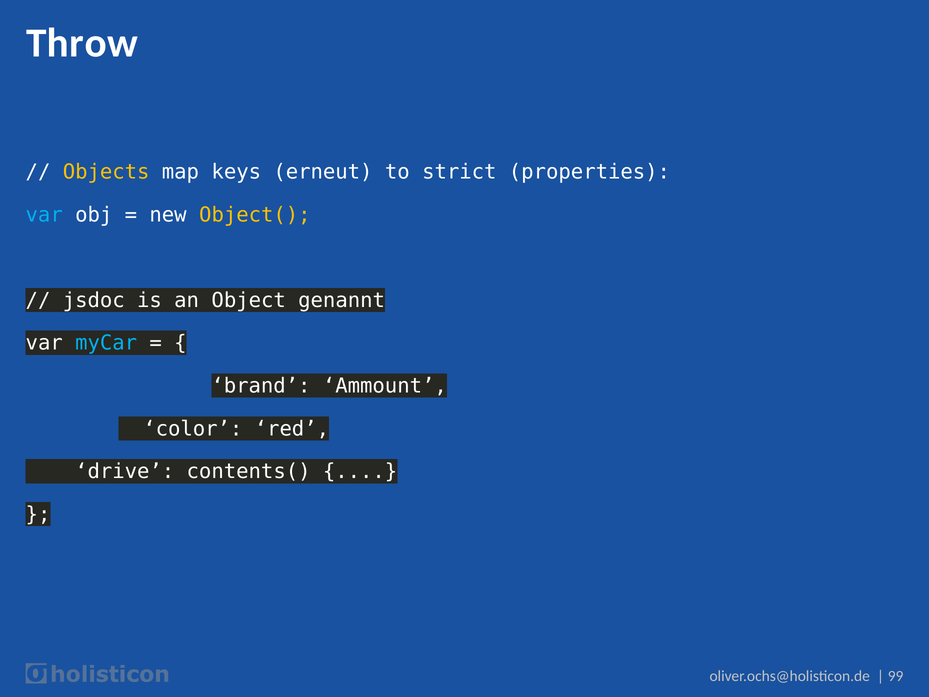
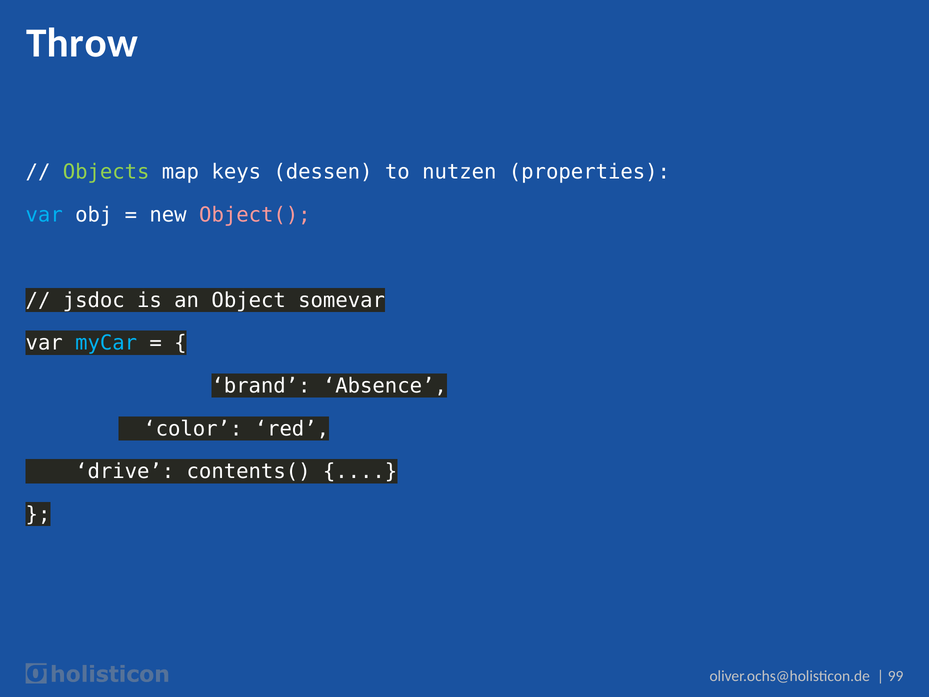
Objects colour: yellow -> light green
erneut: erneut -> dessen
strict: strict -> nutzen
Object( colour: yellow -> pink
genannt: genannt -> somevar
Ammount: Ammount -> Absence
